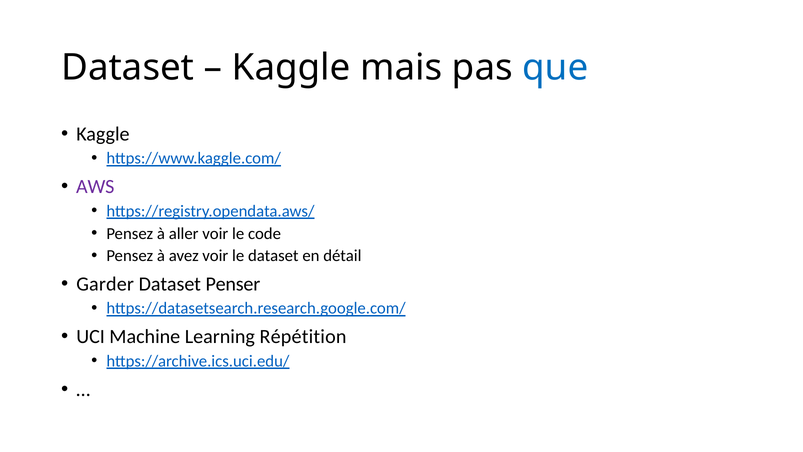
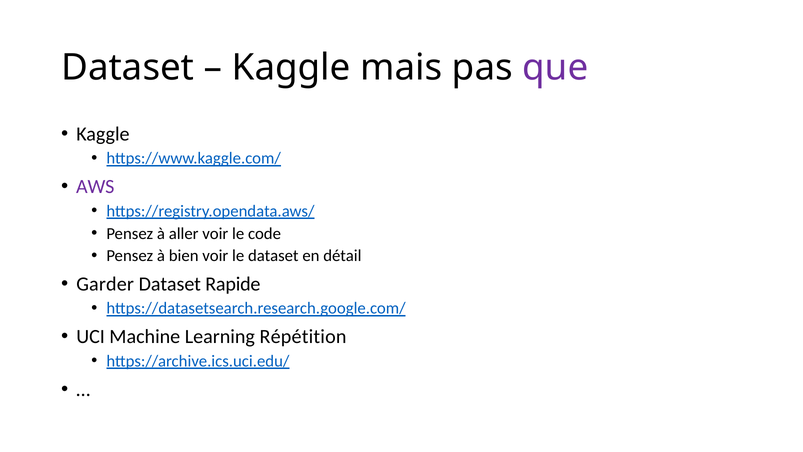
que colour: blue -> purple
avez: avez -> bien
Penser: Penser -> Rapide
